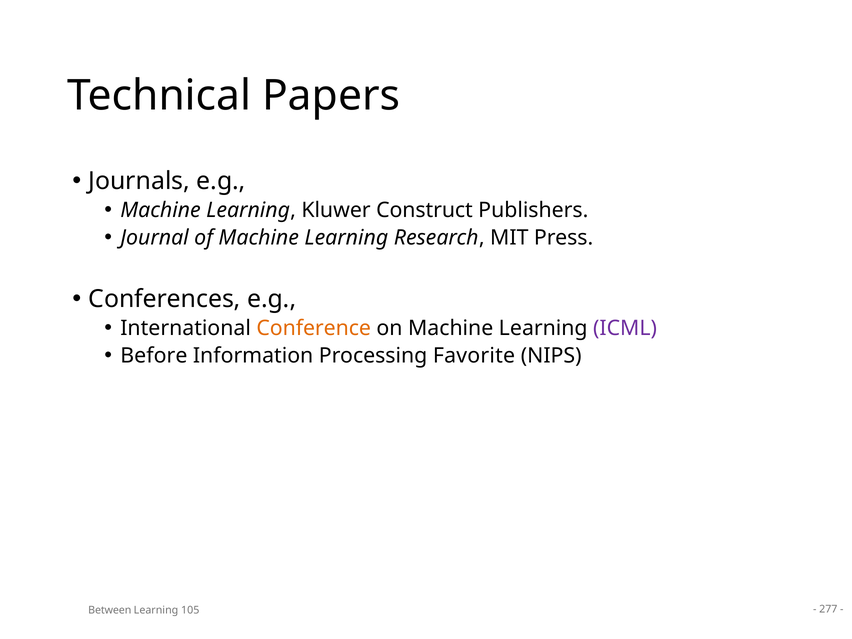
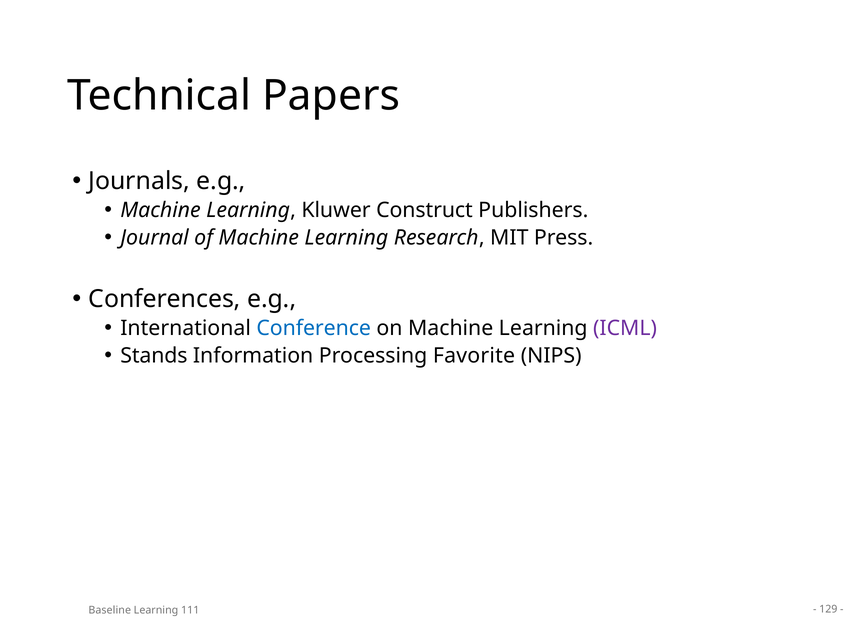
Conference colour: orange -> blue
Before: Before -> Stands
Between: Between -> Baseline
105: 105 -> 111
277: 277 -> 129
